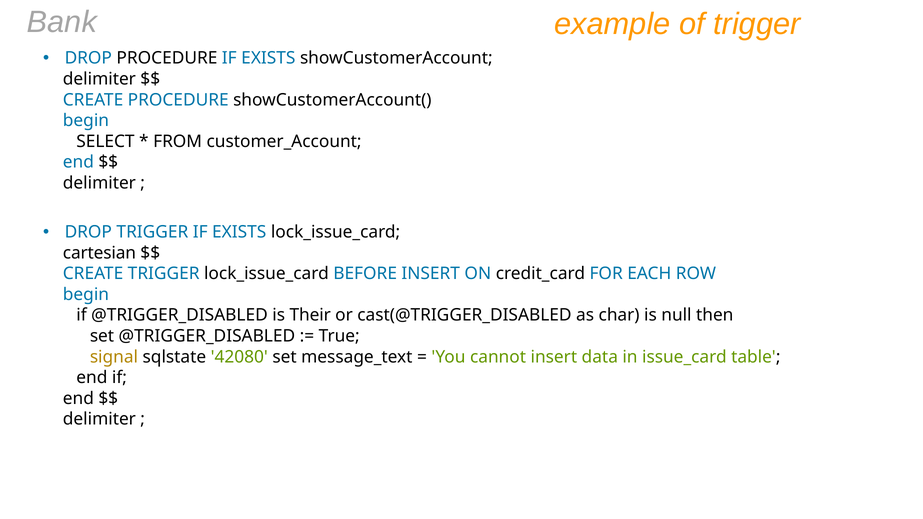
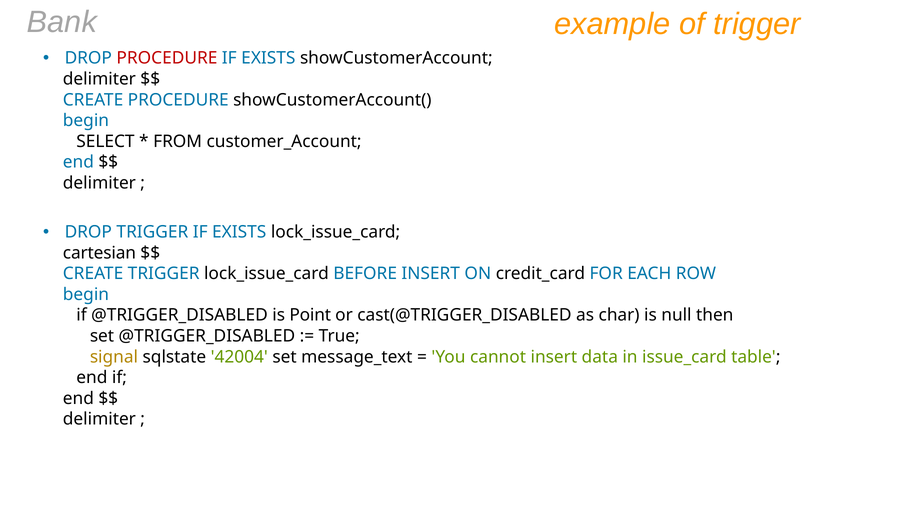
PROCEDURE at (167, 58) colour: black -> red
Their: Their -> Point
42080: 42080 -> 42004
